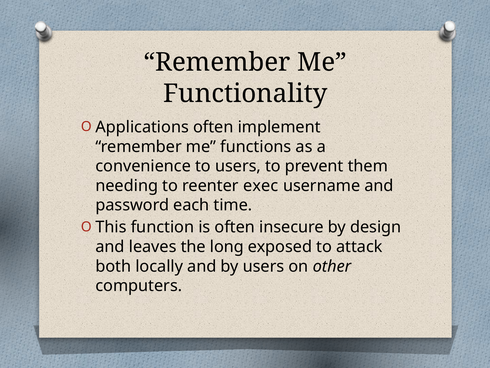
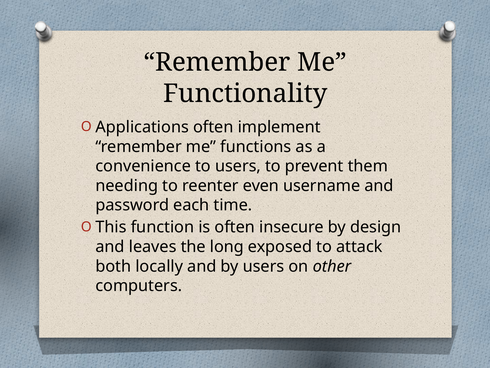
exec: exec -> even
